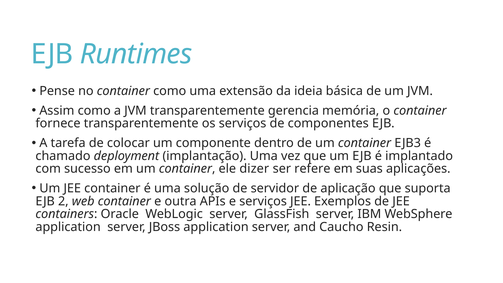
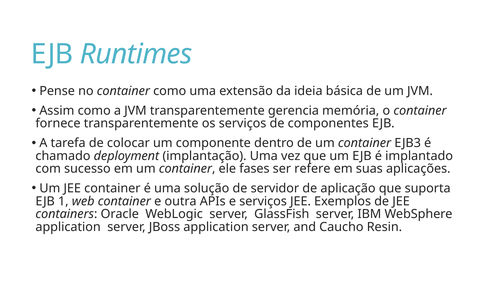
dizer: dizer -> fases
2: 2 -> 1
